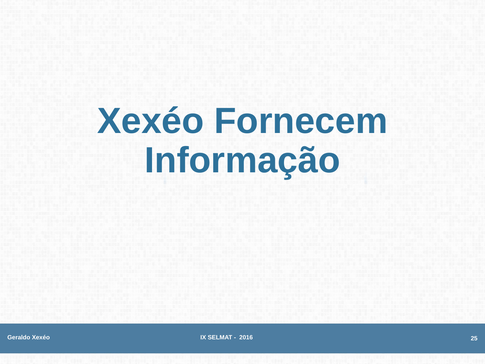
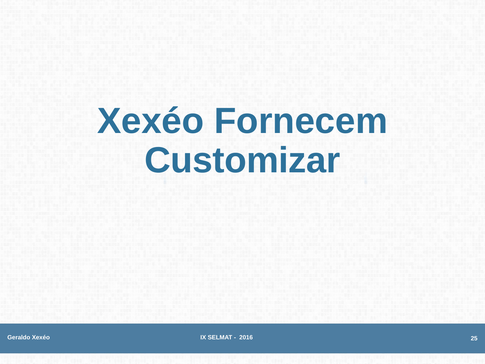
Informação: Informação -> Customizar
